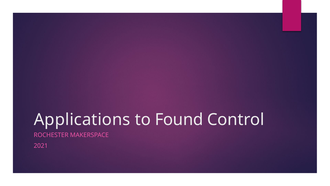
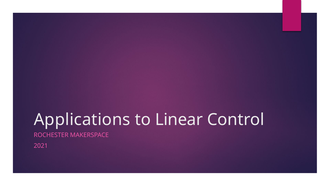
Found: Found -> Linear
